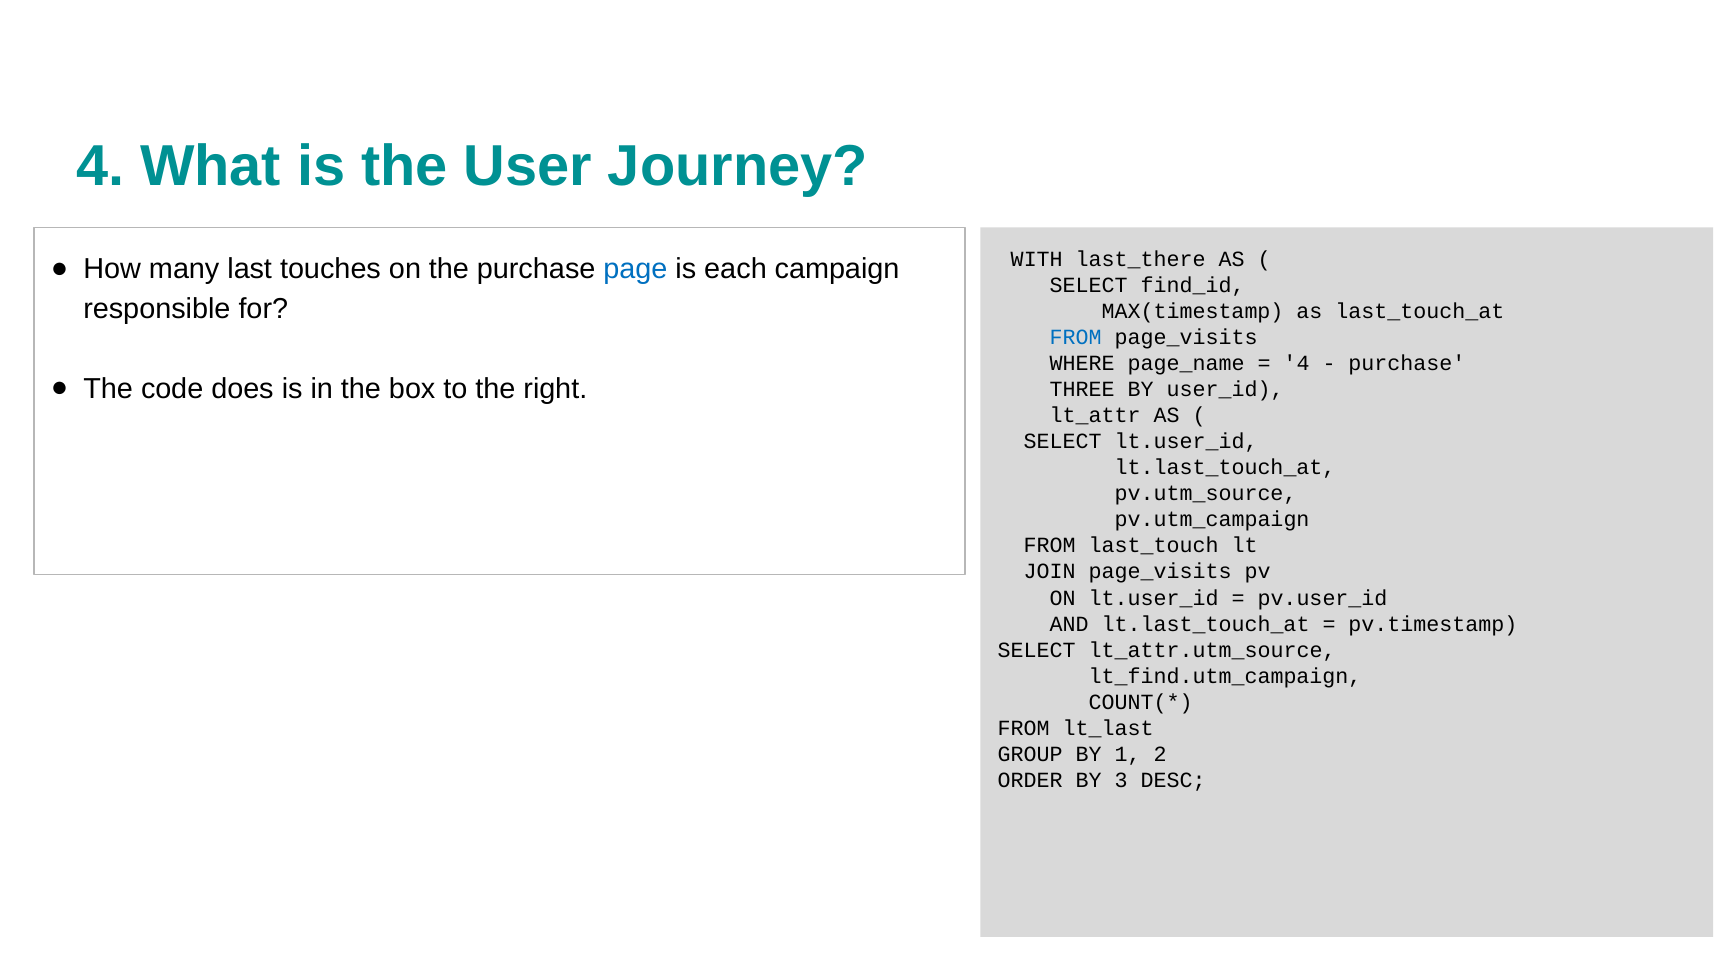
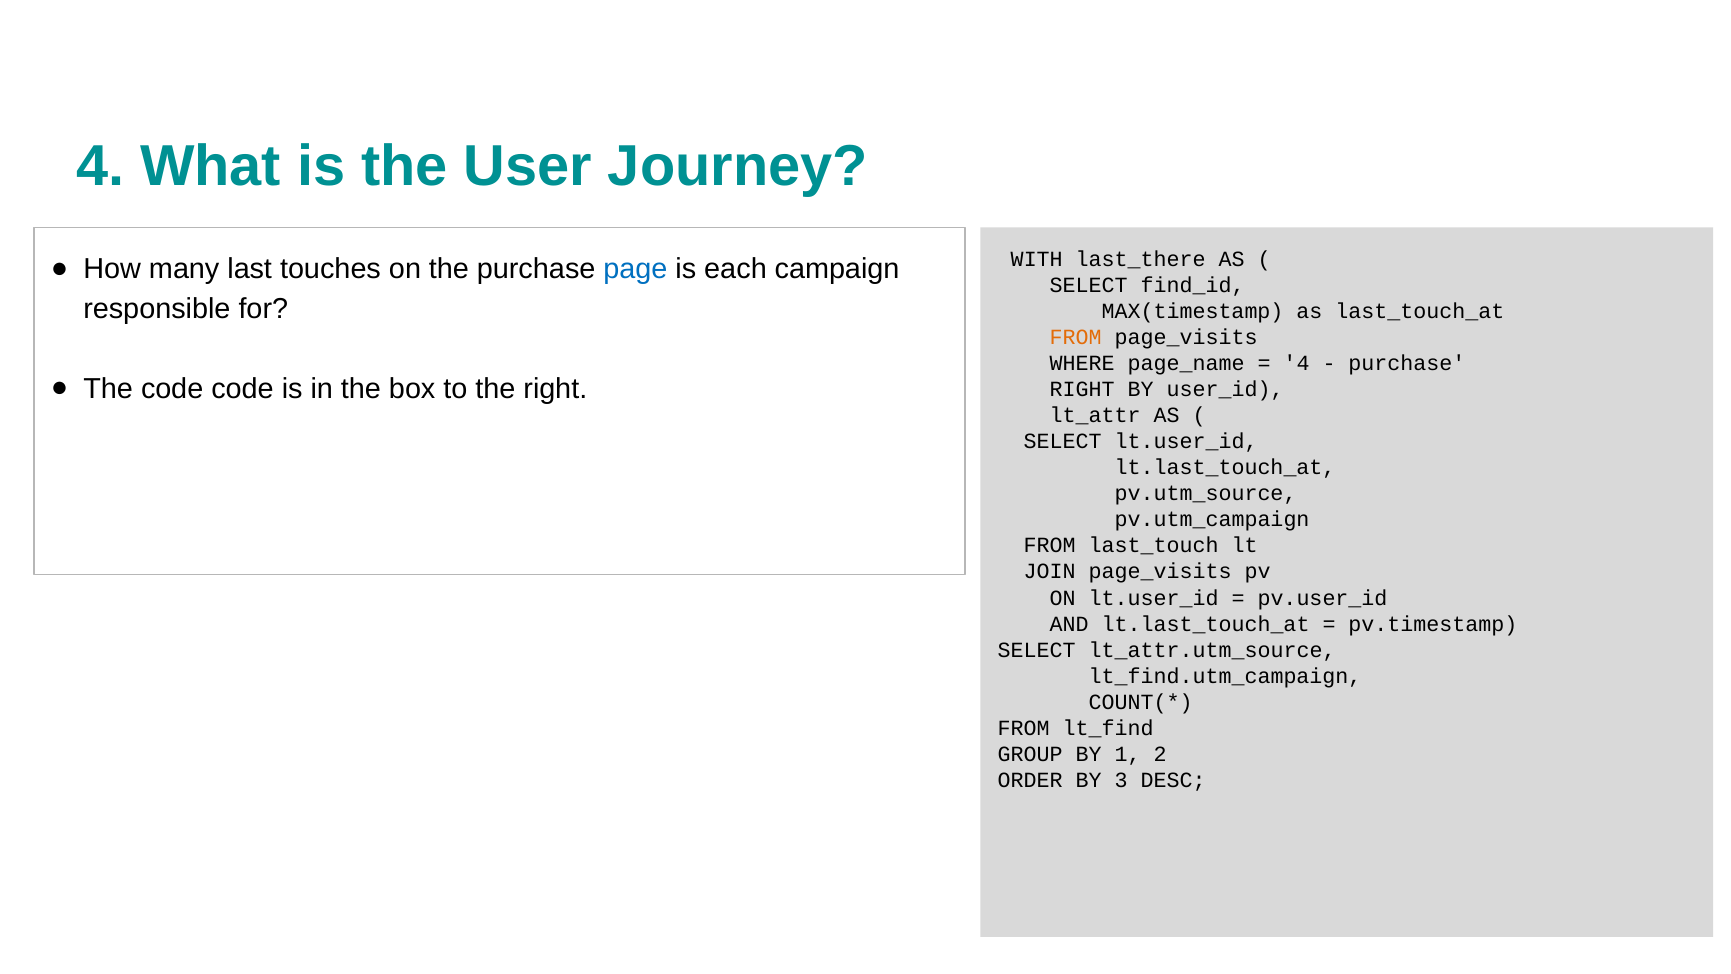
FROM at (1076, 337) colour: blue -> orange
code does: does -> code
THREE at (1082, 389): THREE -> RIGHT
lt_last: lt_last -> lt_find
